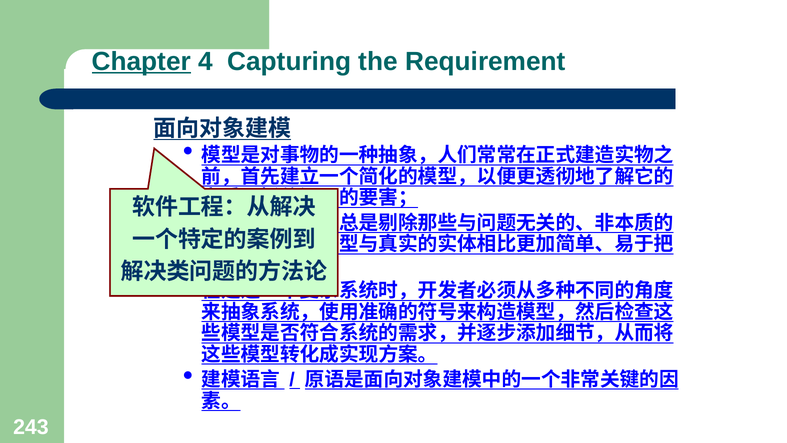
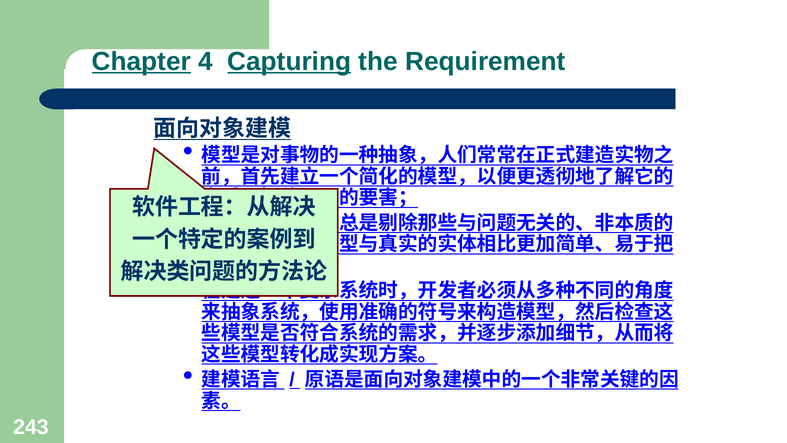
Capturing underline: none -> present
